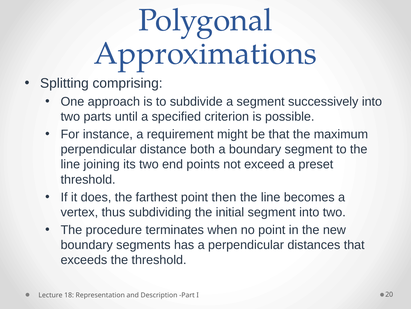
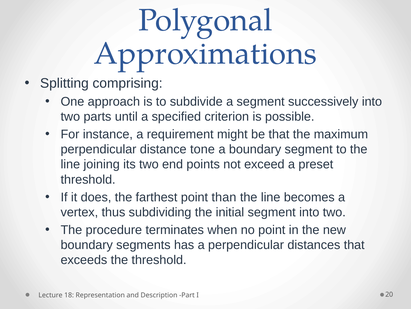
both: both -> tone
then: then -> than
